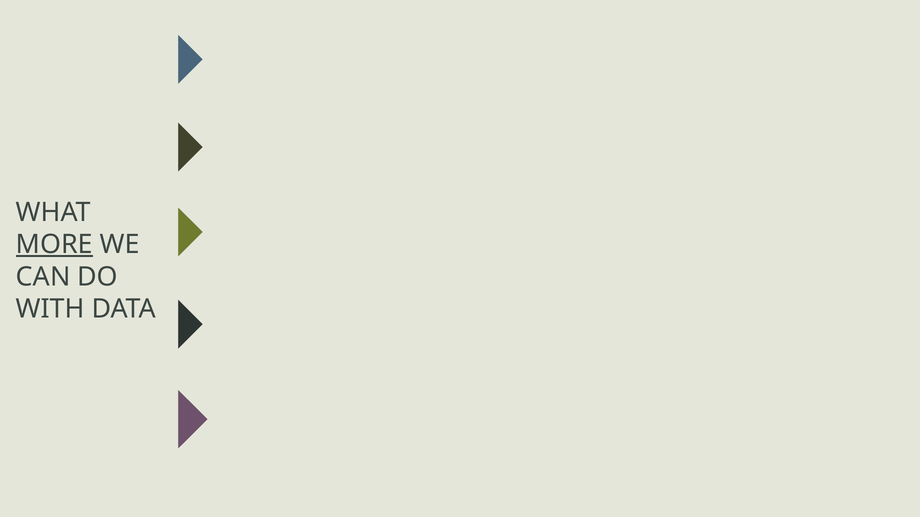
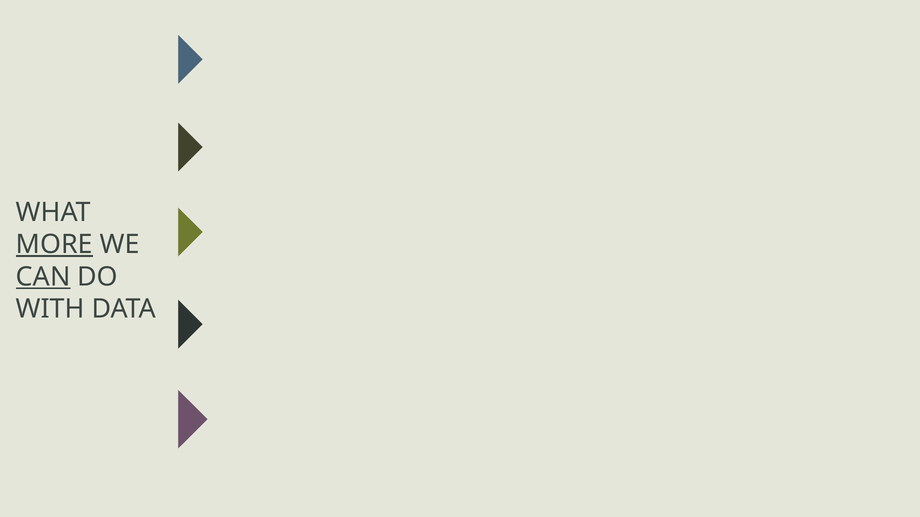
CAN underline: none -> present
